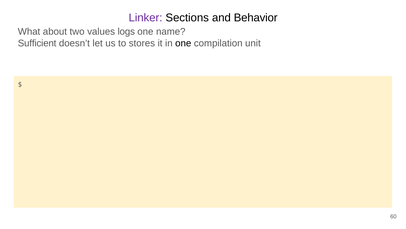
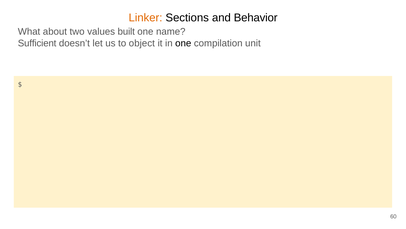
Linker colour: purple -> orange
logs: logs -> built
stores: stores -> object
